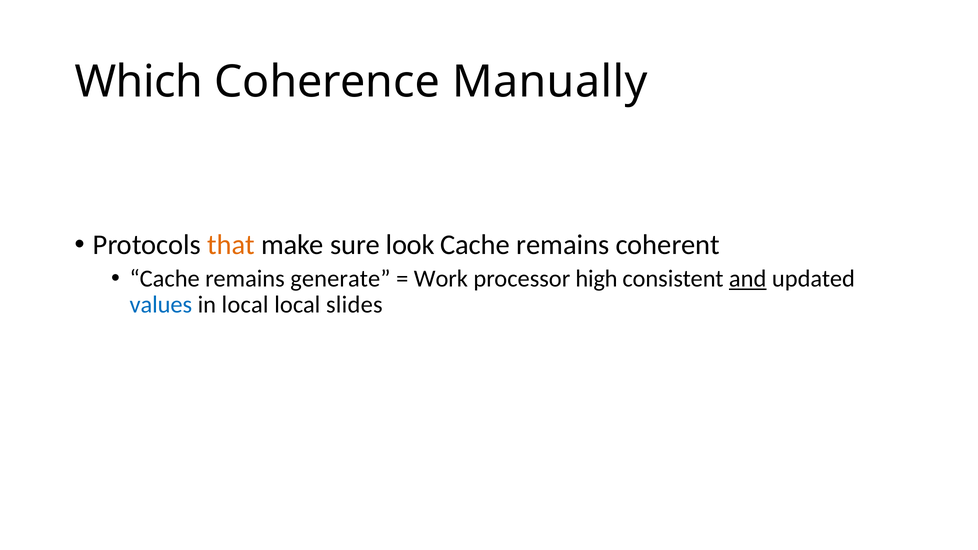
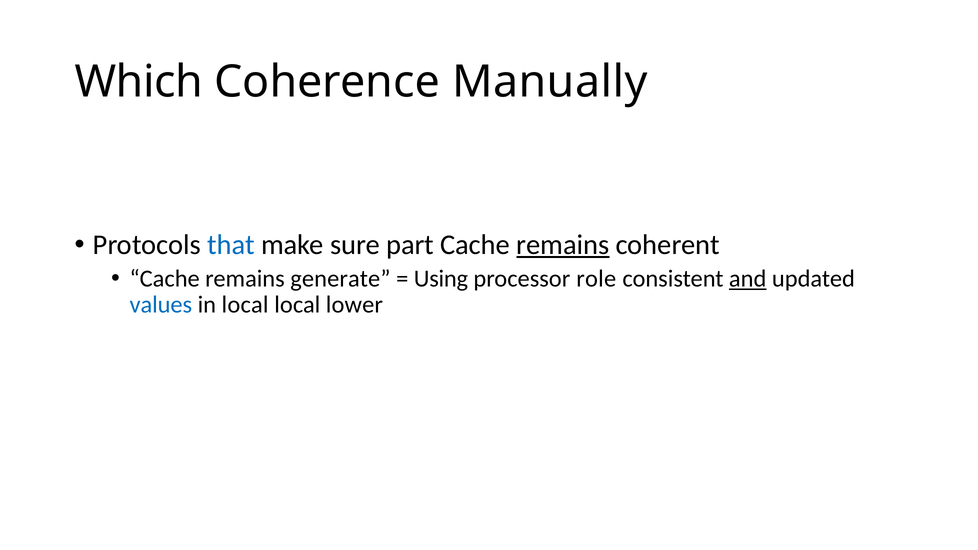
that colour: orange -> blue
look: look -> part
remains at (563, 245) underline: none -> present
Work: Work -> Using
high: high -> role
slides: slides -> lower
